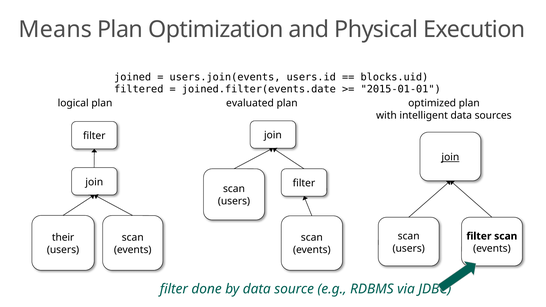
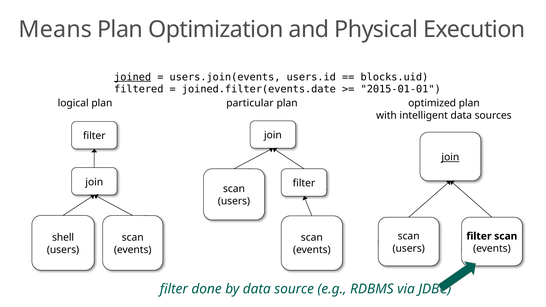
joined underline: none -> present
evaluated: evaluated -> particular
their: their -> shell
